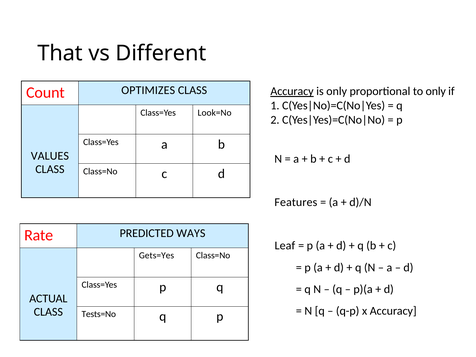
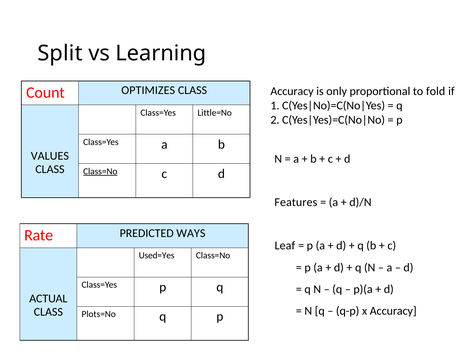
That: That -> Split
Different: Different -> Learning
Accuracy at (292, 91) underline: present -> none
to only: only -> fold
Look=No: Look=No -> Little=No
Class=No at (100, 171) underline: none -> present
Gets=Yes: Gets=Yes -> Used=Yes
Tests=No: Tests=No -> Plots=No
